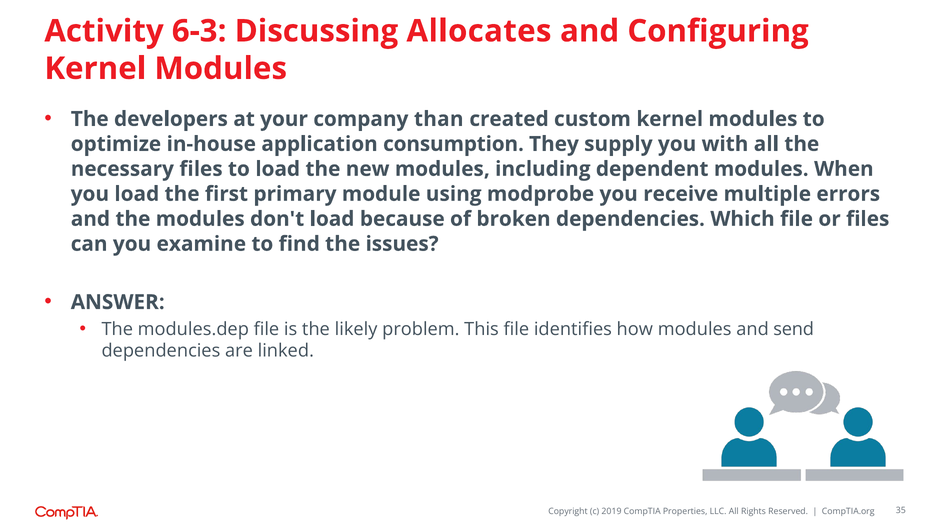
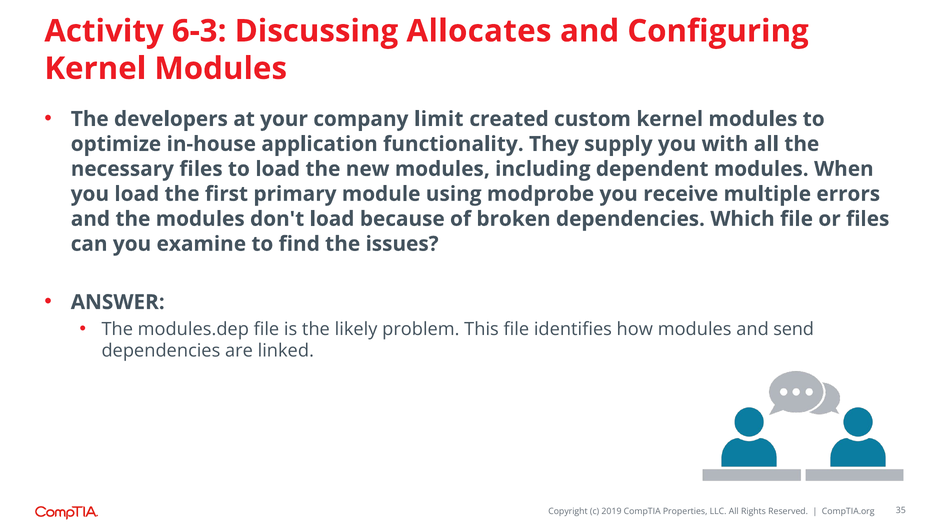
than: than -> limit
consumption: consumption -> functionality
